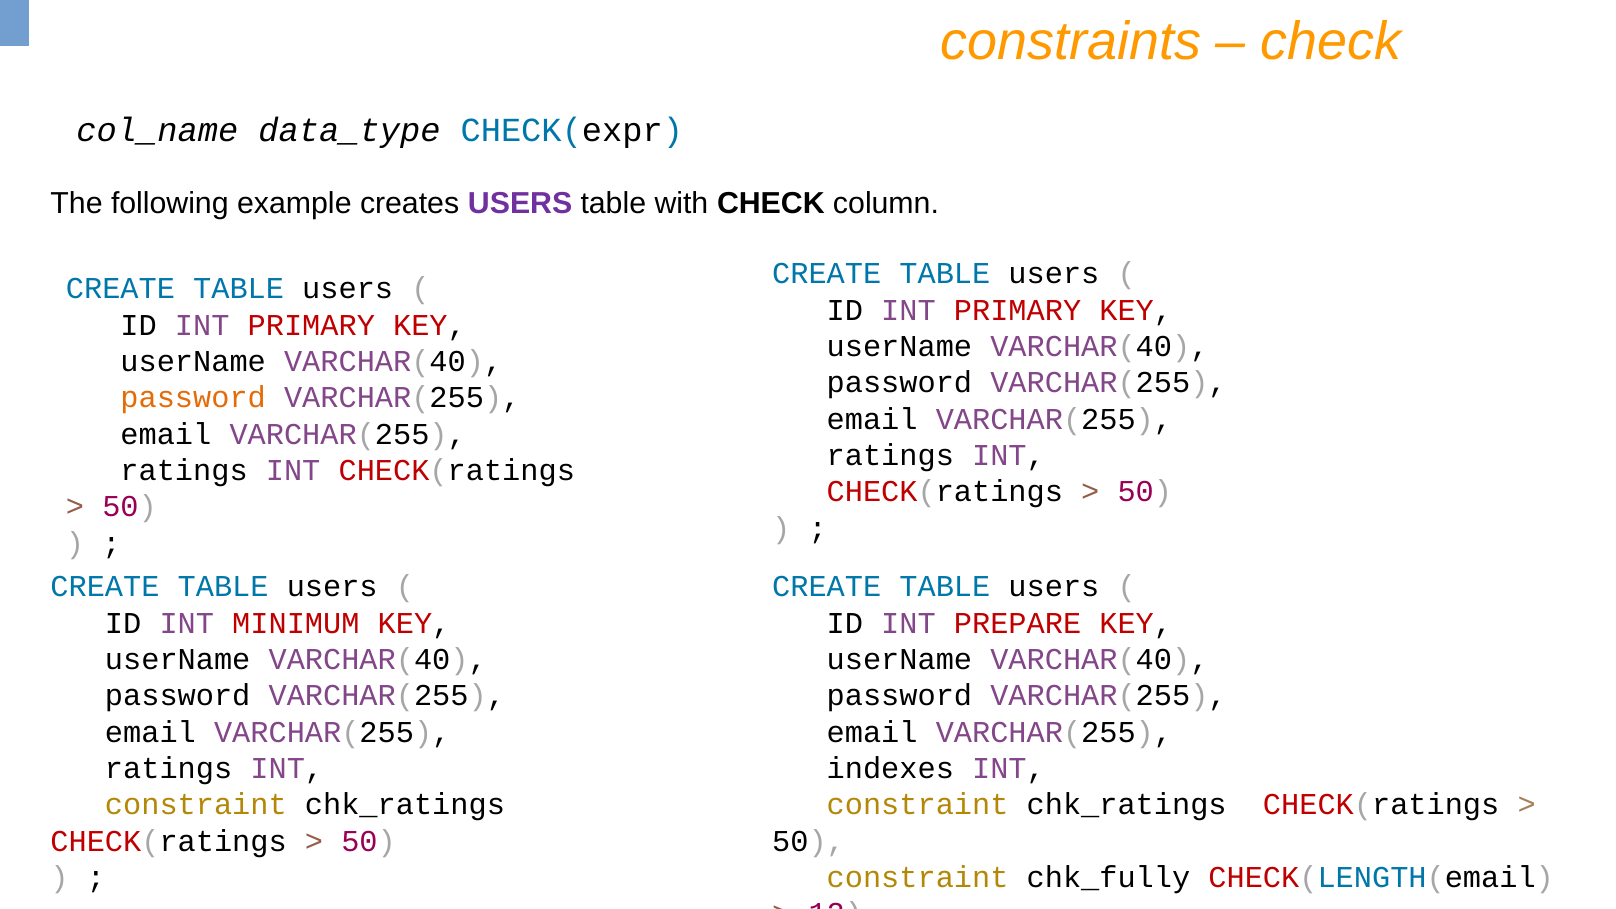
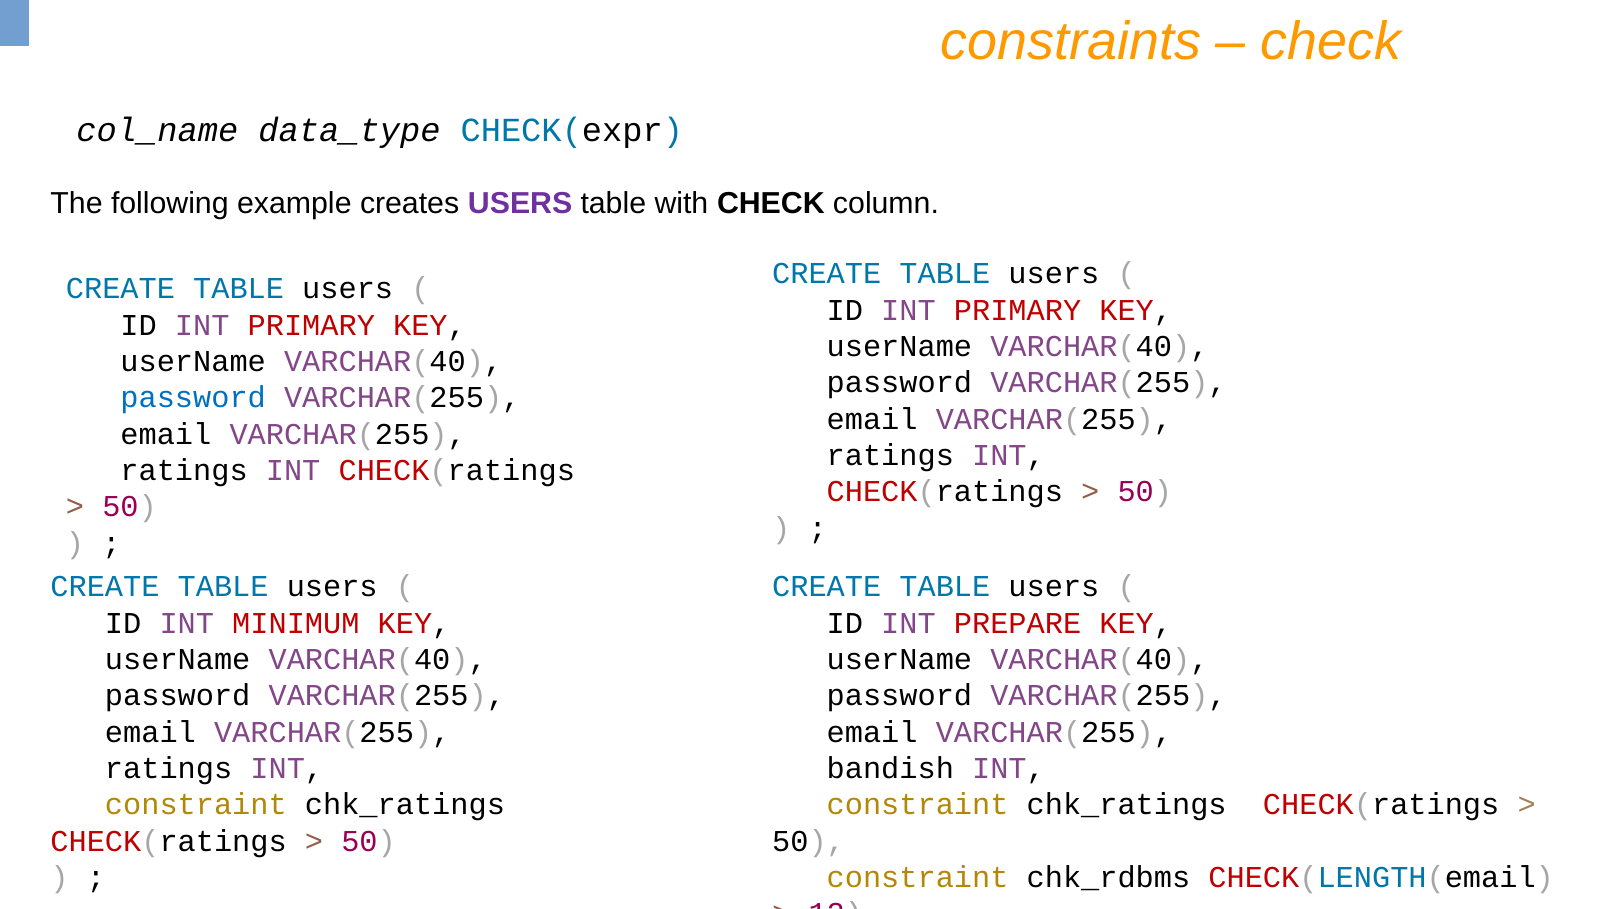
password at (193, 398) colour: orange -> blue
indexes: indexes -> bandish
chk_fully: chk_fully -> chk_rdbms
